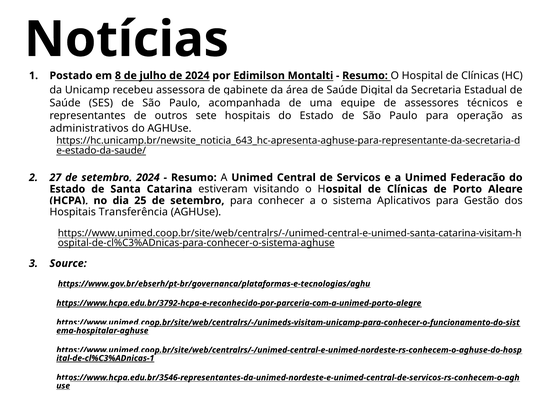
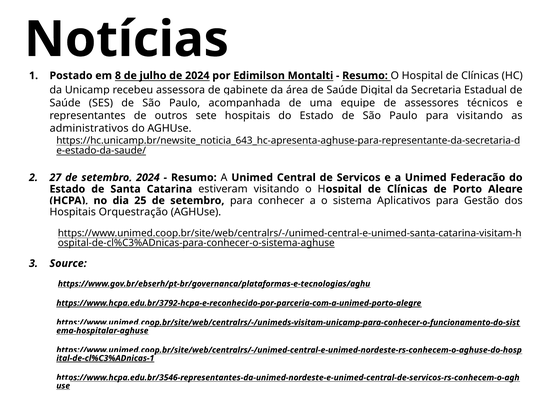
para operação: operação -> visitando
Transferência: Transferência -> Orquestração
